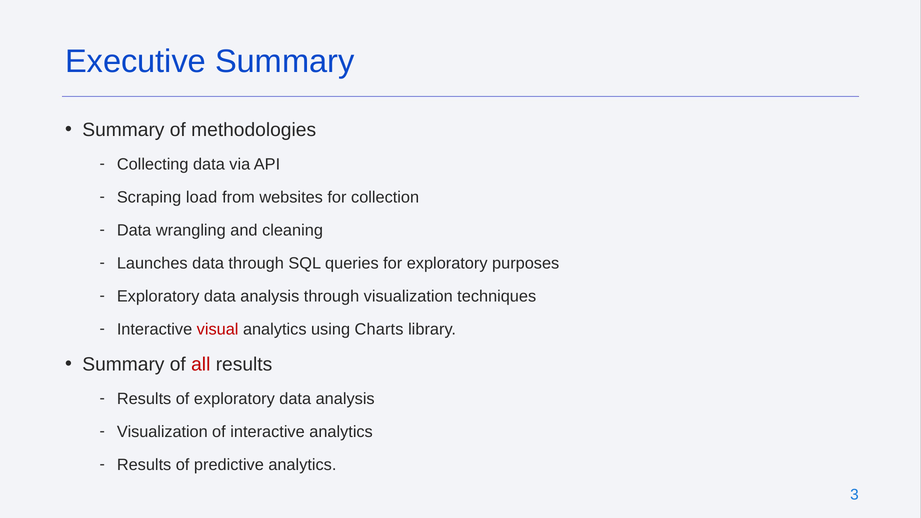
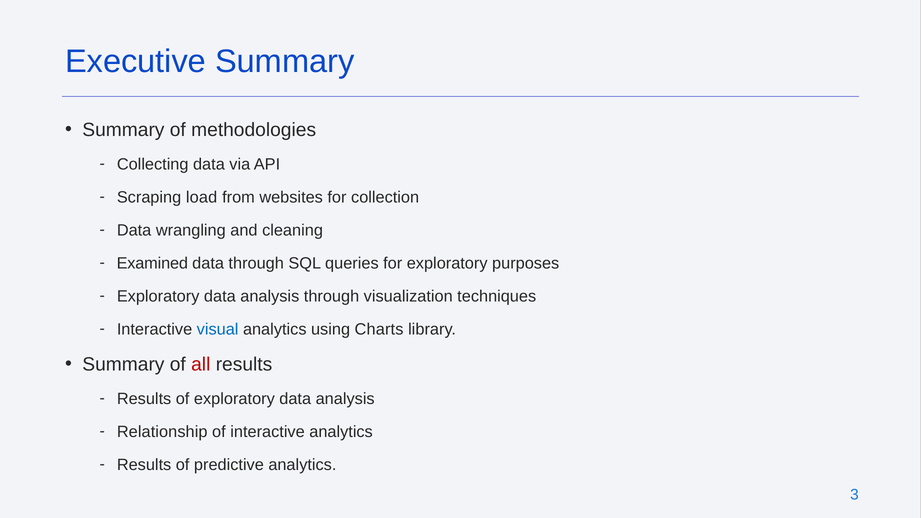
Launches: Launches -> Examined
visual colour: red -> blue
Visualization at (162, 432): Visualization -> Relationship
